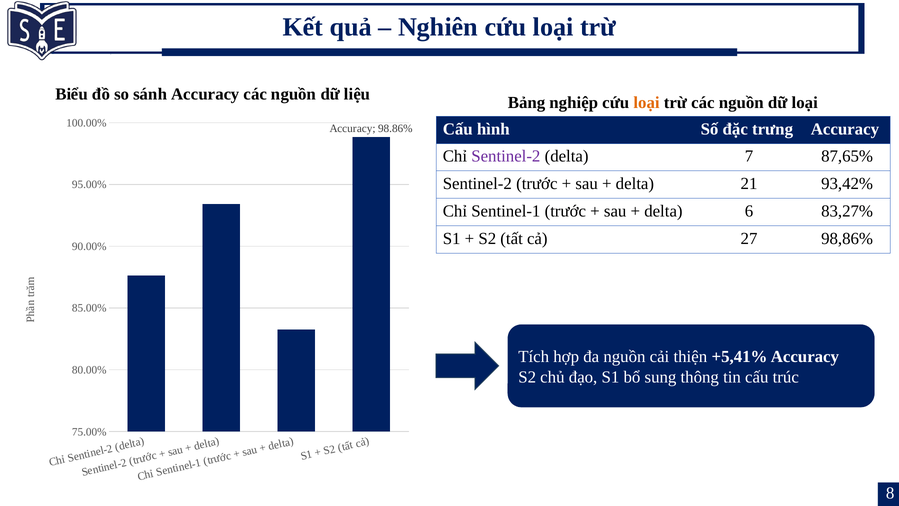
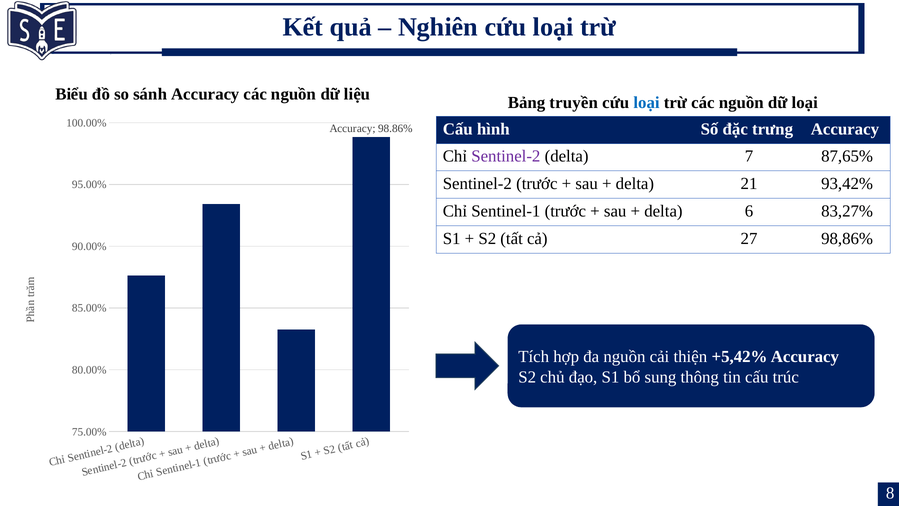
nghiệp: nghiệp -> truyền
loại at (647, 103) colour: orange -> blue
+5,41%: +5,41% -> +5,42%
